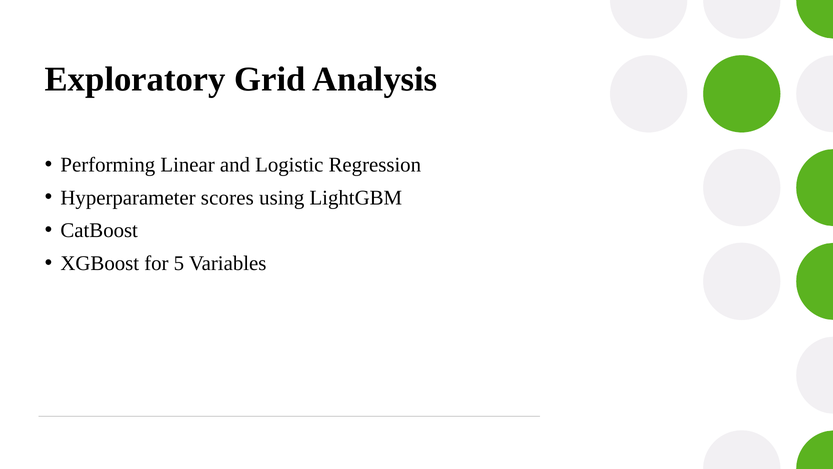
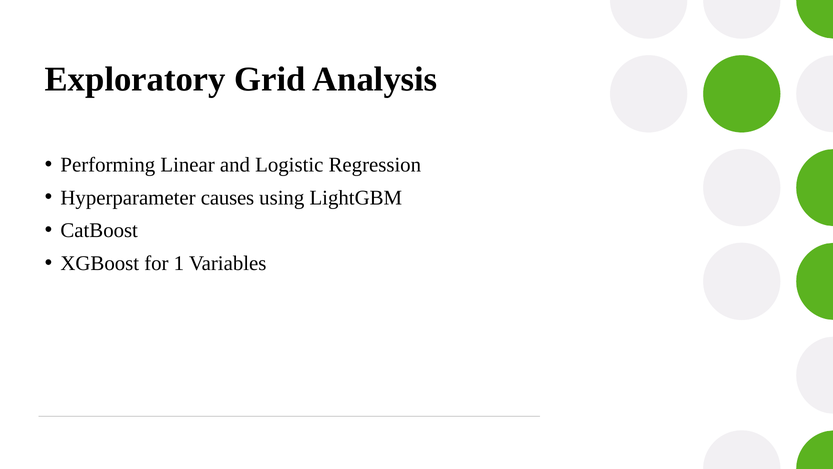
scores: scores -> causes
5: 5 -> 1
